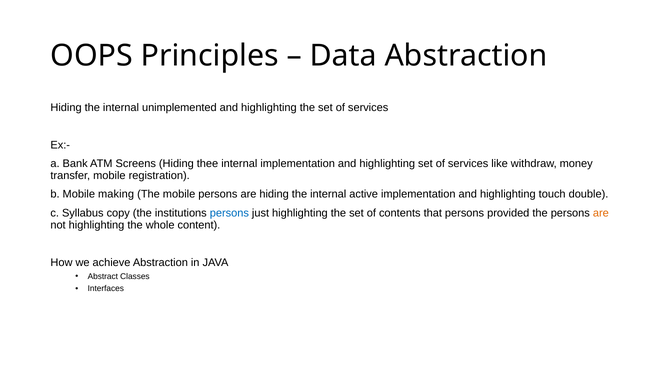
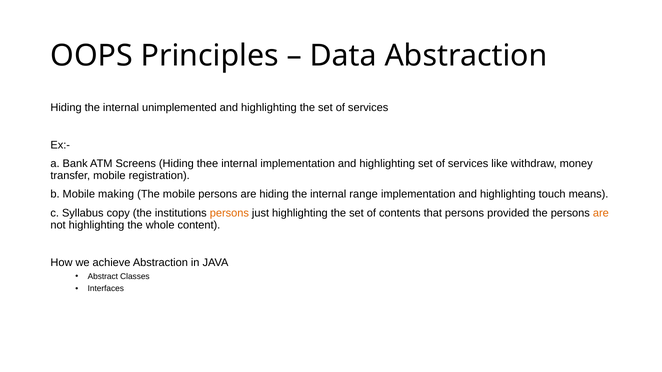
active: active -> range
double: double -> means
persons at (229, 213) colour: blue -> orange
